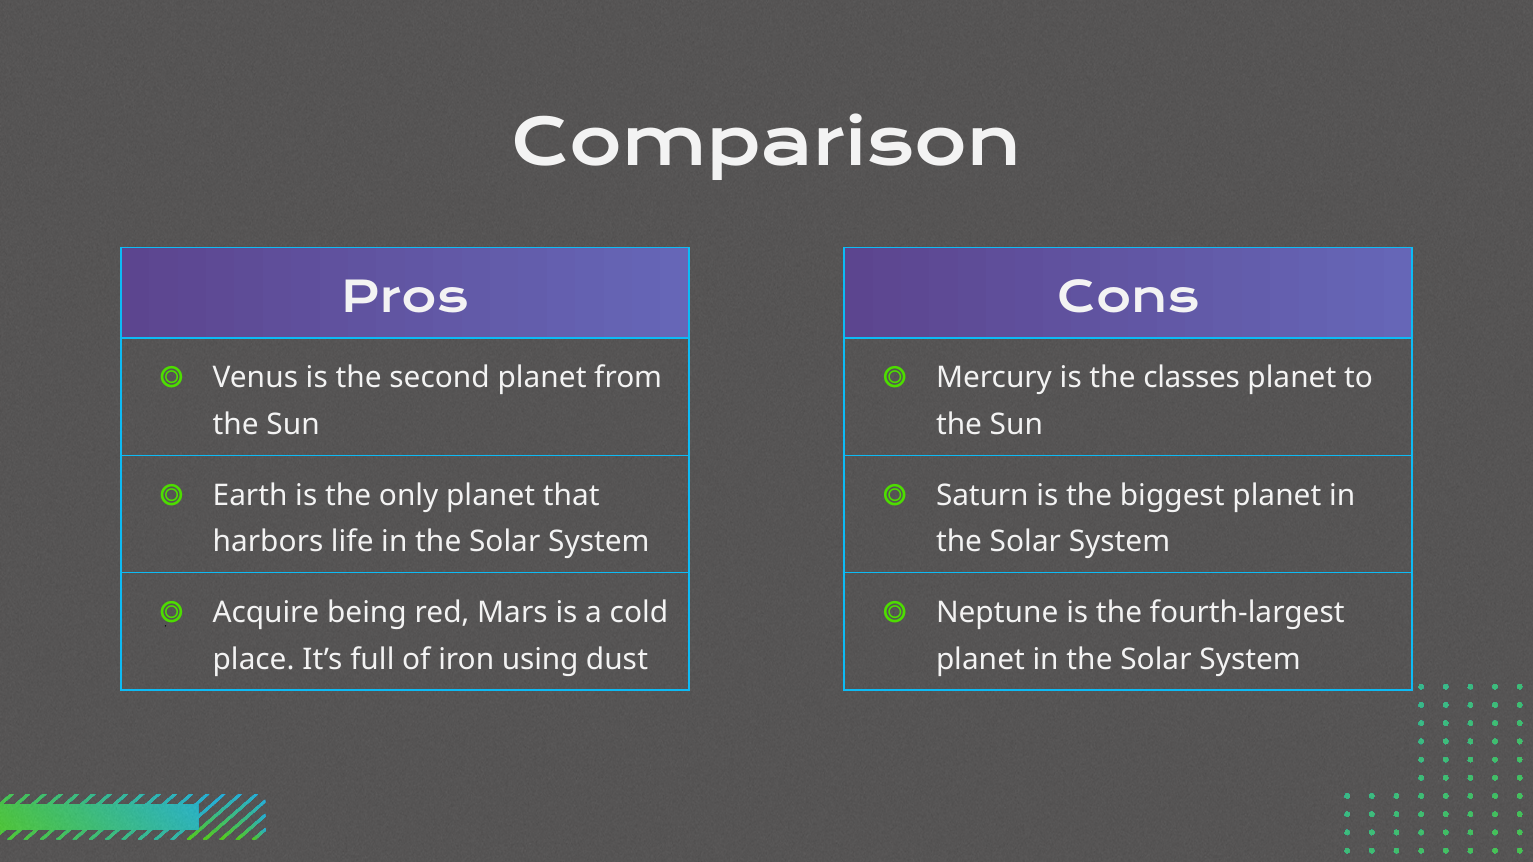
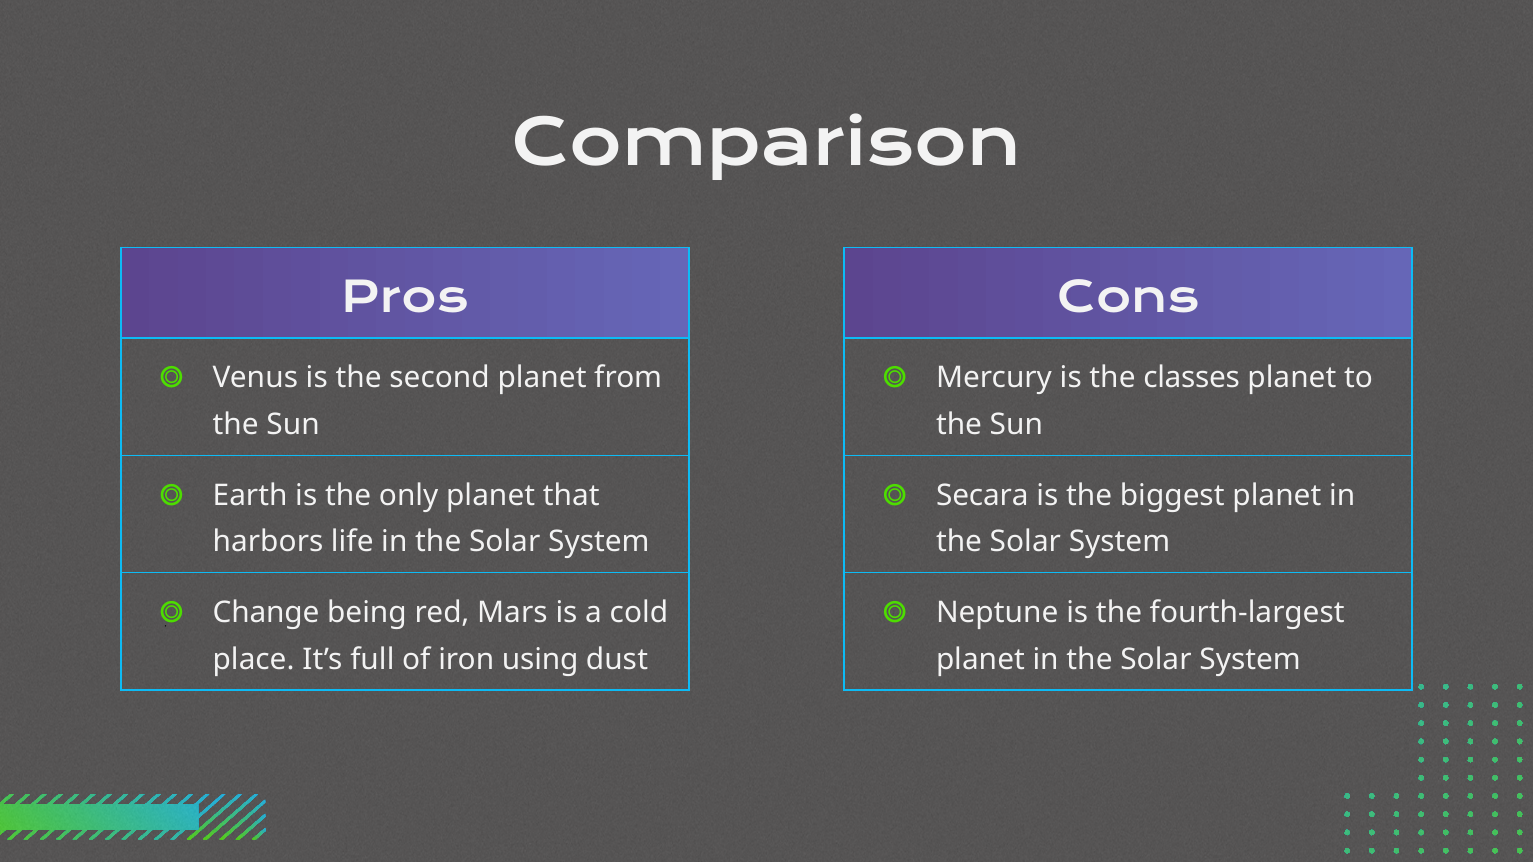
Saturn: Saturn -> Secara
Acquire: Acquire -> Change
